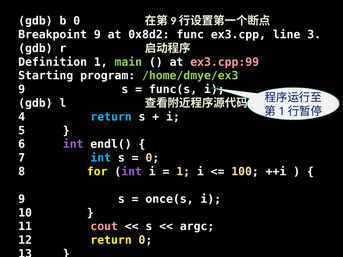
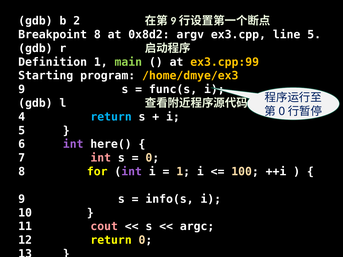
b 0: 0 -> 2
Breakpoint 9: 9 -> 8
func: func -> argv
line 3: 3 -> 5
ex3.cpp:99 colour: pink -> yellow
/home/dmye/ex3 colour: light green -> yellow
1 at (282, 111): 1 -> 0
endl(: endl( -> here(
int at (101, 158) colour: light blue -> pink
once(s: once(s -> info(s
